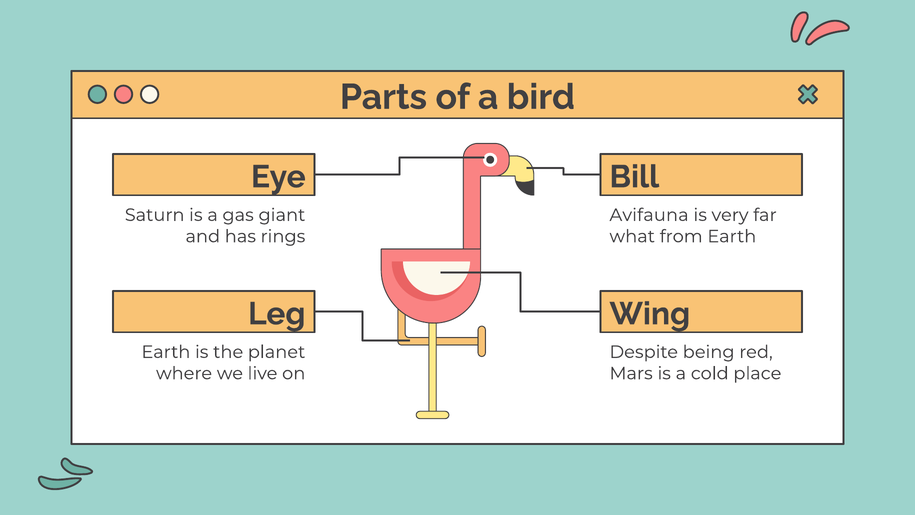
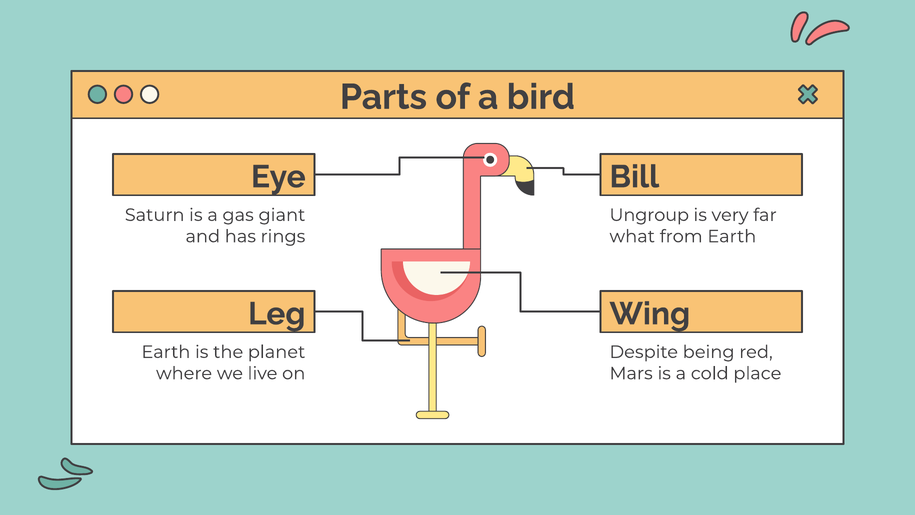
Avifauna: Avifauna -> Ungroup
